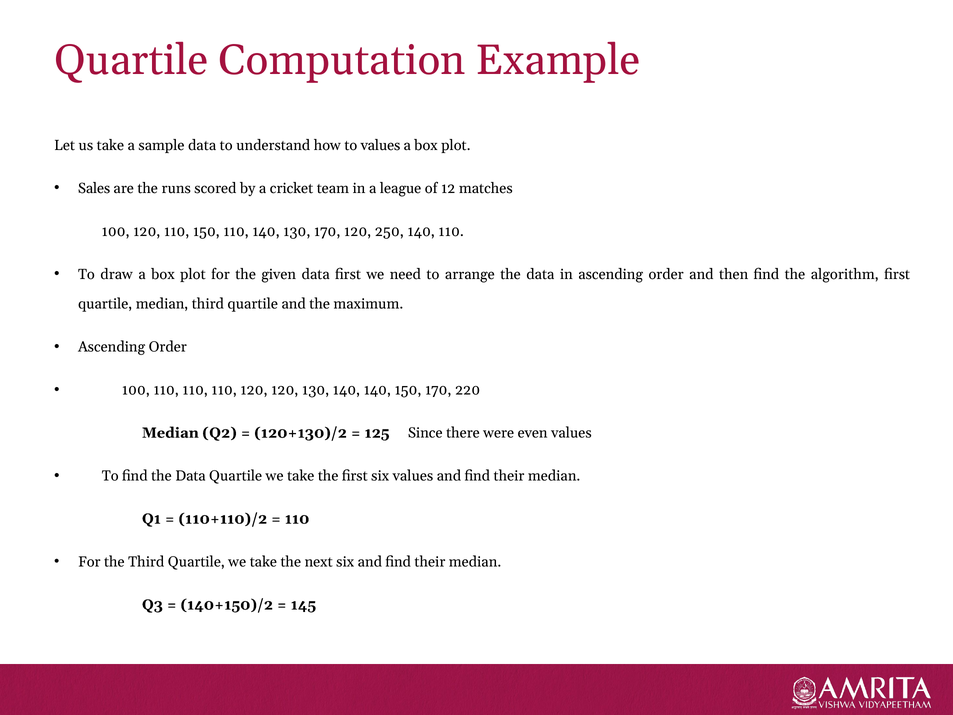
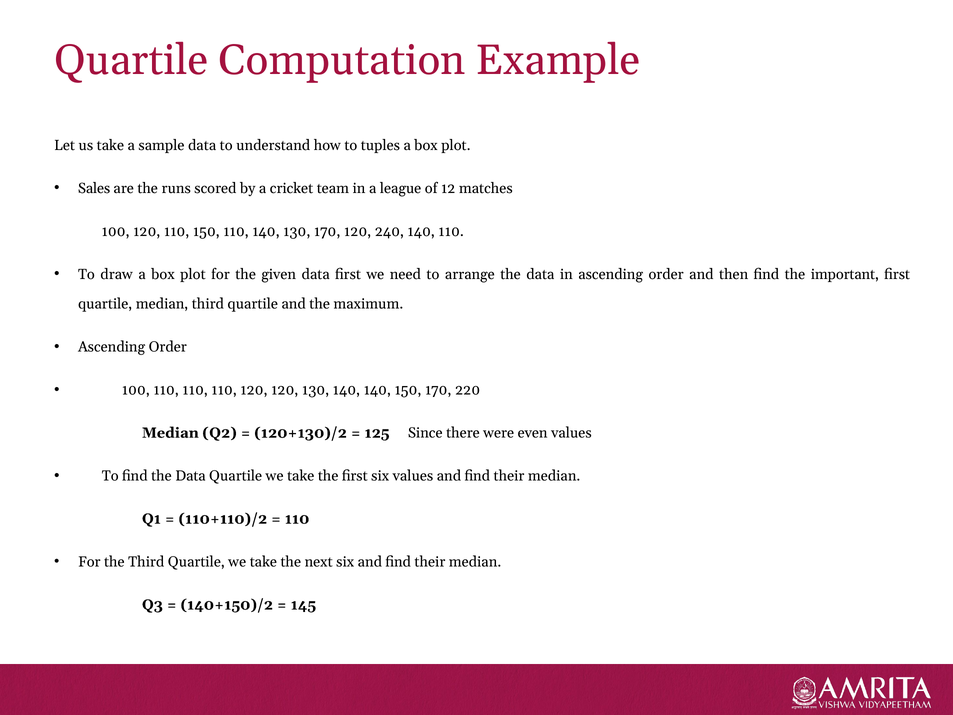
to values: values -> tuples
250: 250 -> 240
algorithm: algorithm -> important
